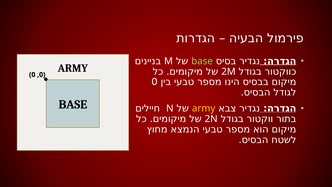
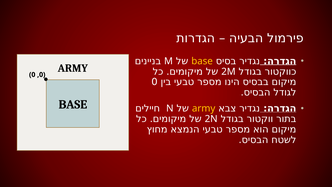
base at (202, 61) colour: light green -> yellow
